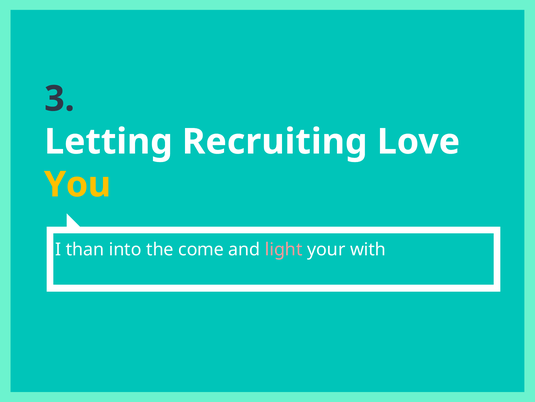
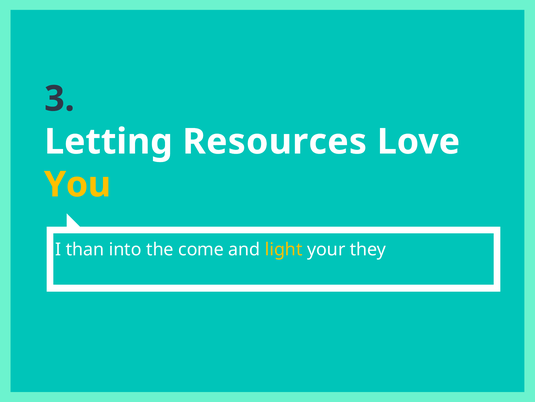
Recruiting: Recruiting -> Resources
light colour: pink -> yellow
with: with -> they
